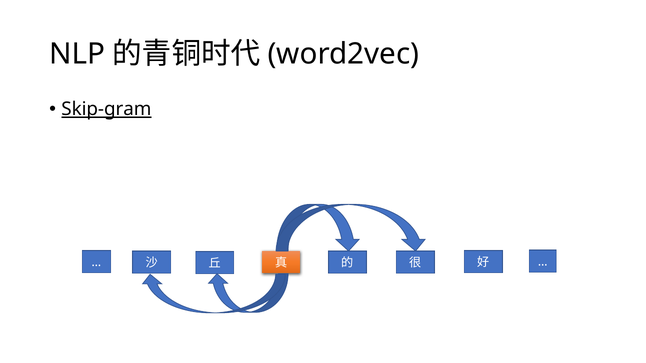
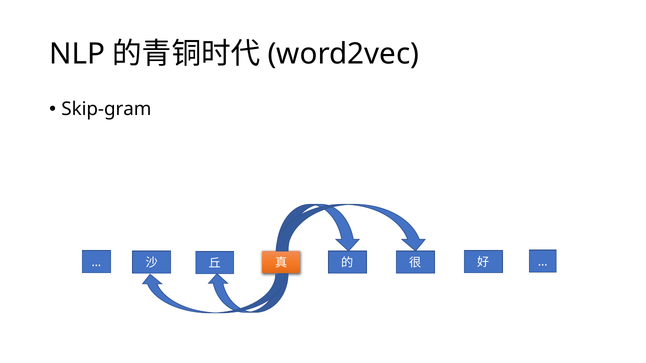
Skip-gram underline: present -> none
